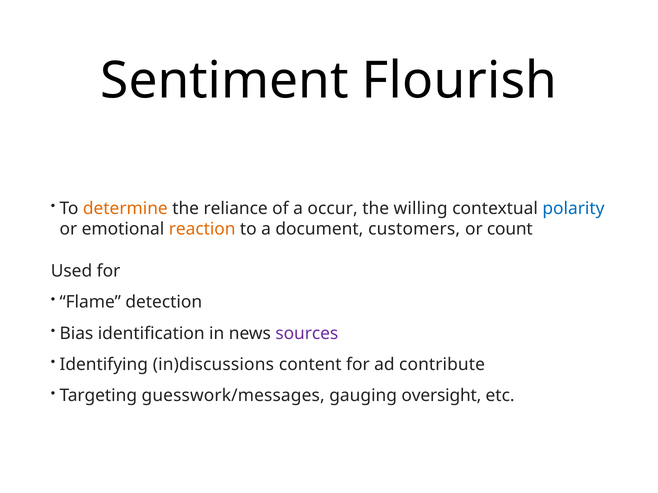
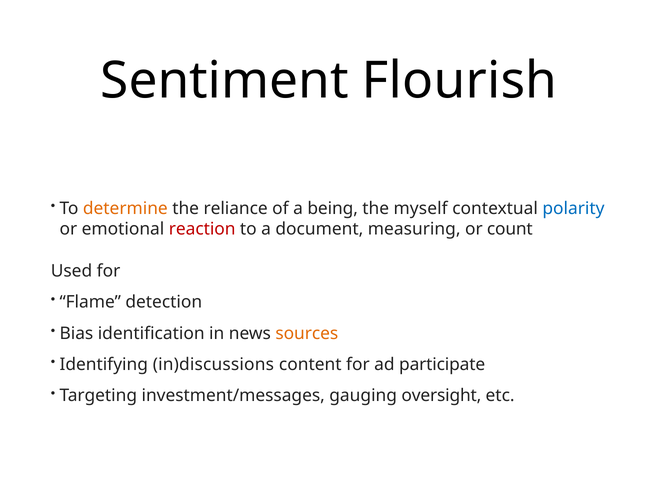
occur: occur -> being
willing: willing -> myself
reaction colour: orange -> red
customers: customers -> measuring
sources colour: purple -> orange
contribute: contribute -> participate
guesswork/messages: guesswork/messages -> investment/messages
